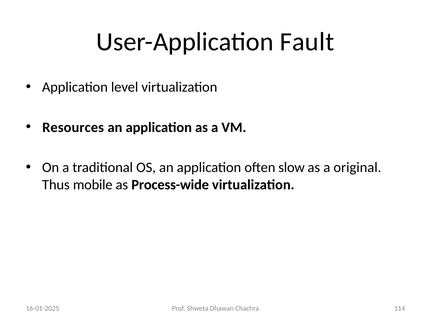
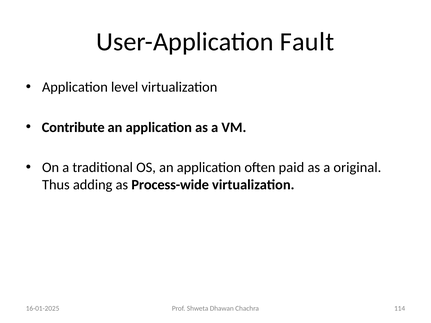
Resources: Resources -> Contribute
slow: slow -> paid
mobile: mobile -> adding
